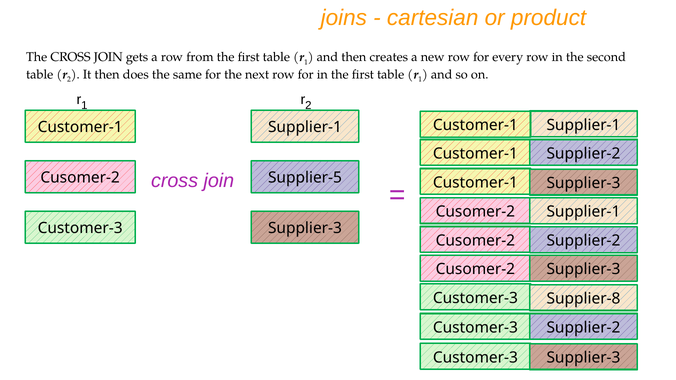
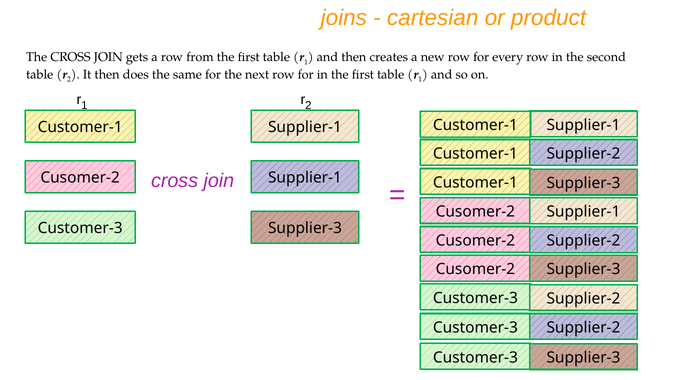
Supplier-5 at (305, 178): Supplier-5 -> Supplier-1
Supplier-8 at (584, 299): Supplier-8 -> Supplier-2
